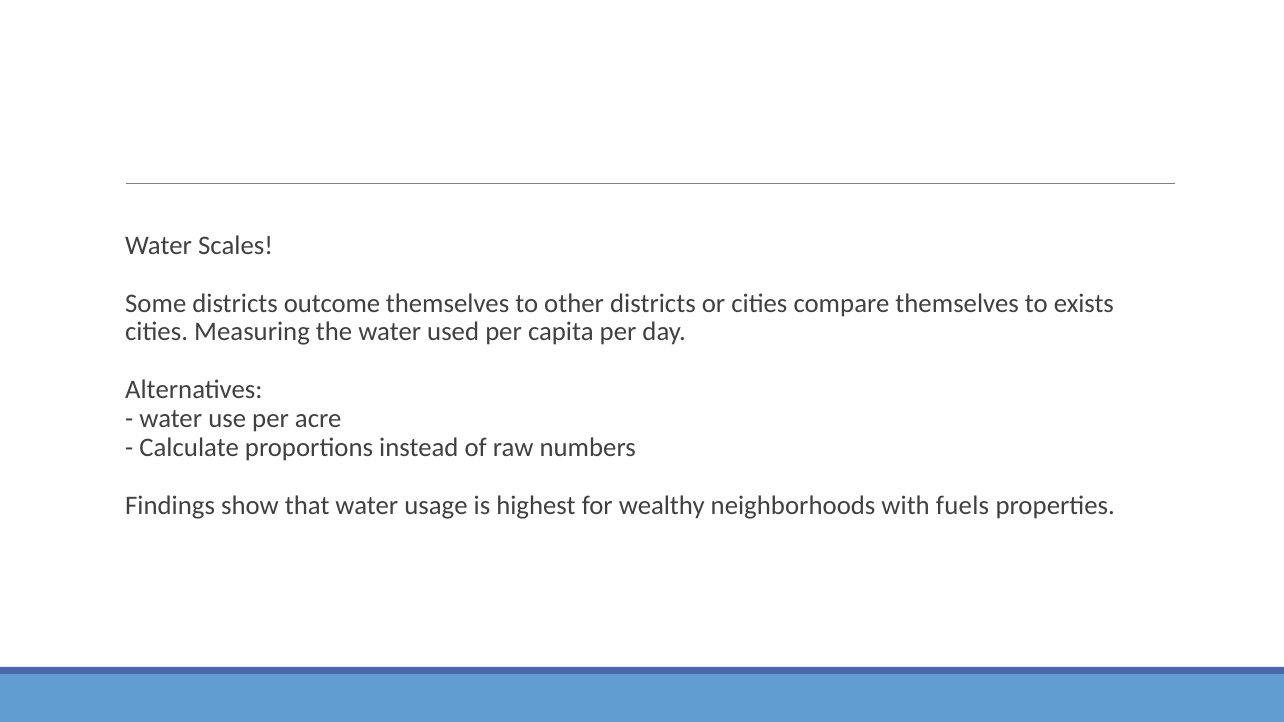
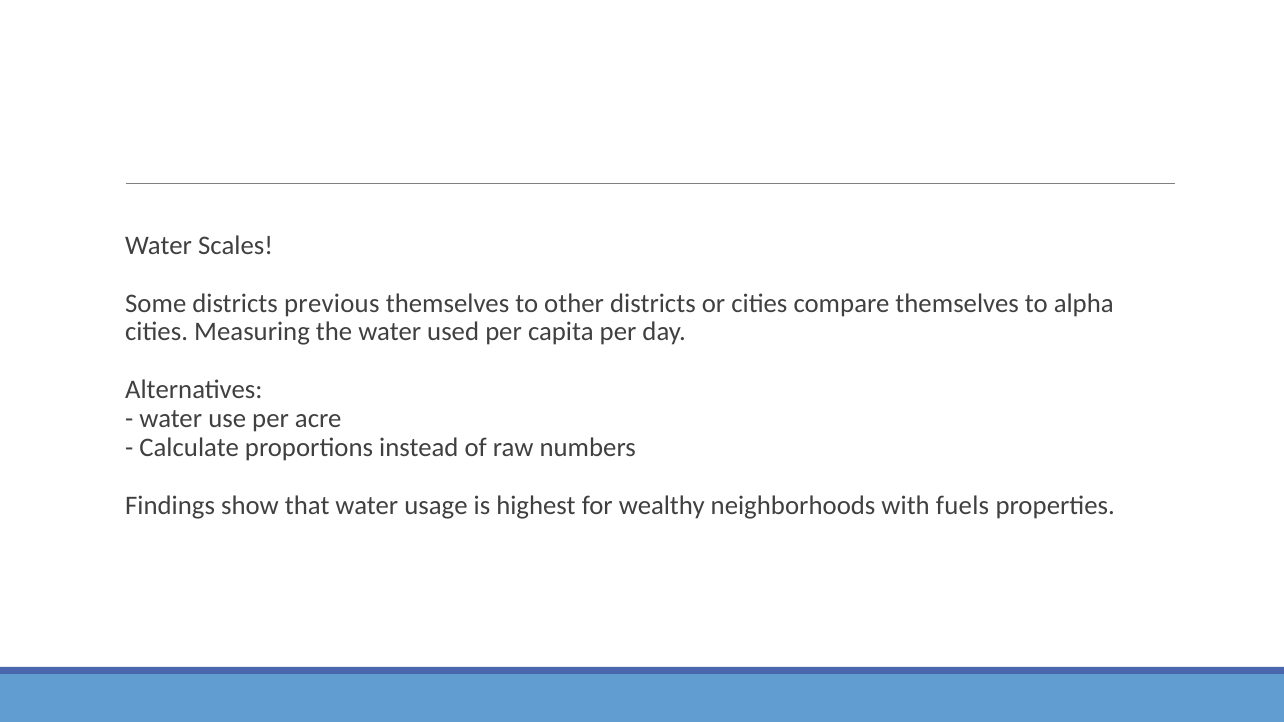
outcome: outcome -> previous
exists: exists -> alpha
